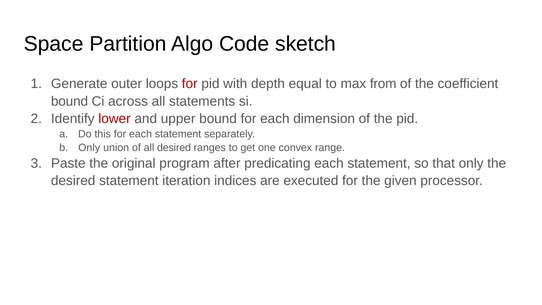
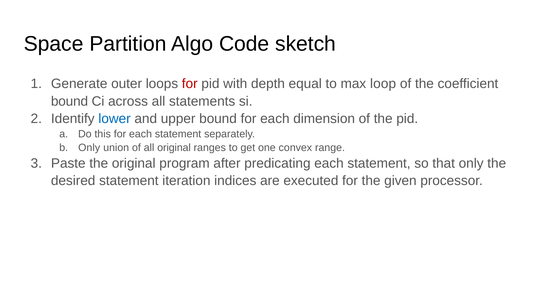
from: from -> loop
lower colour: red -> blue
all desired: desired -> original
